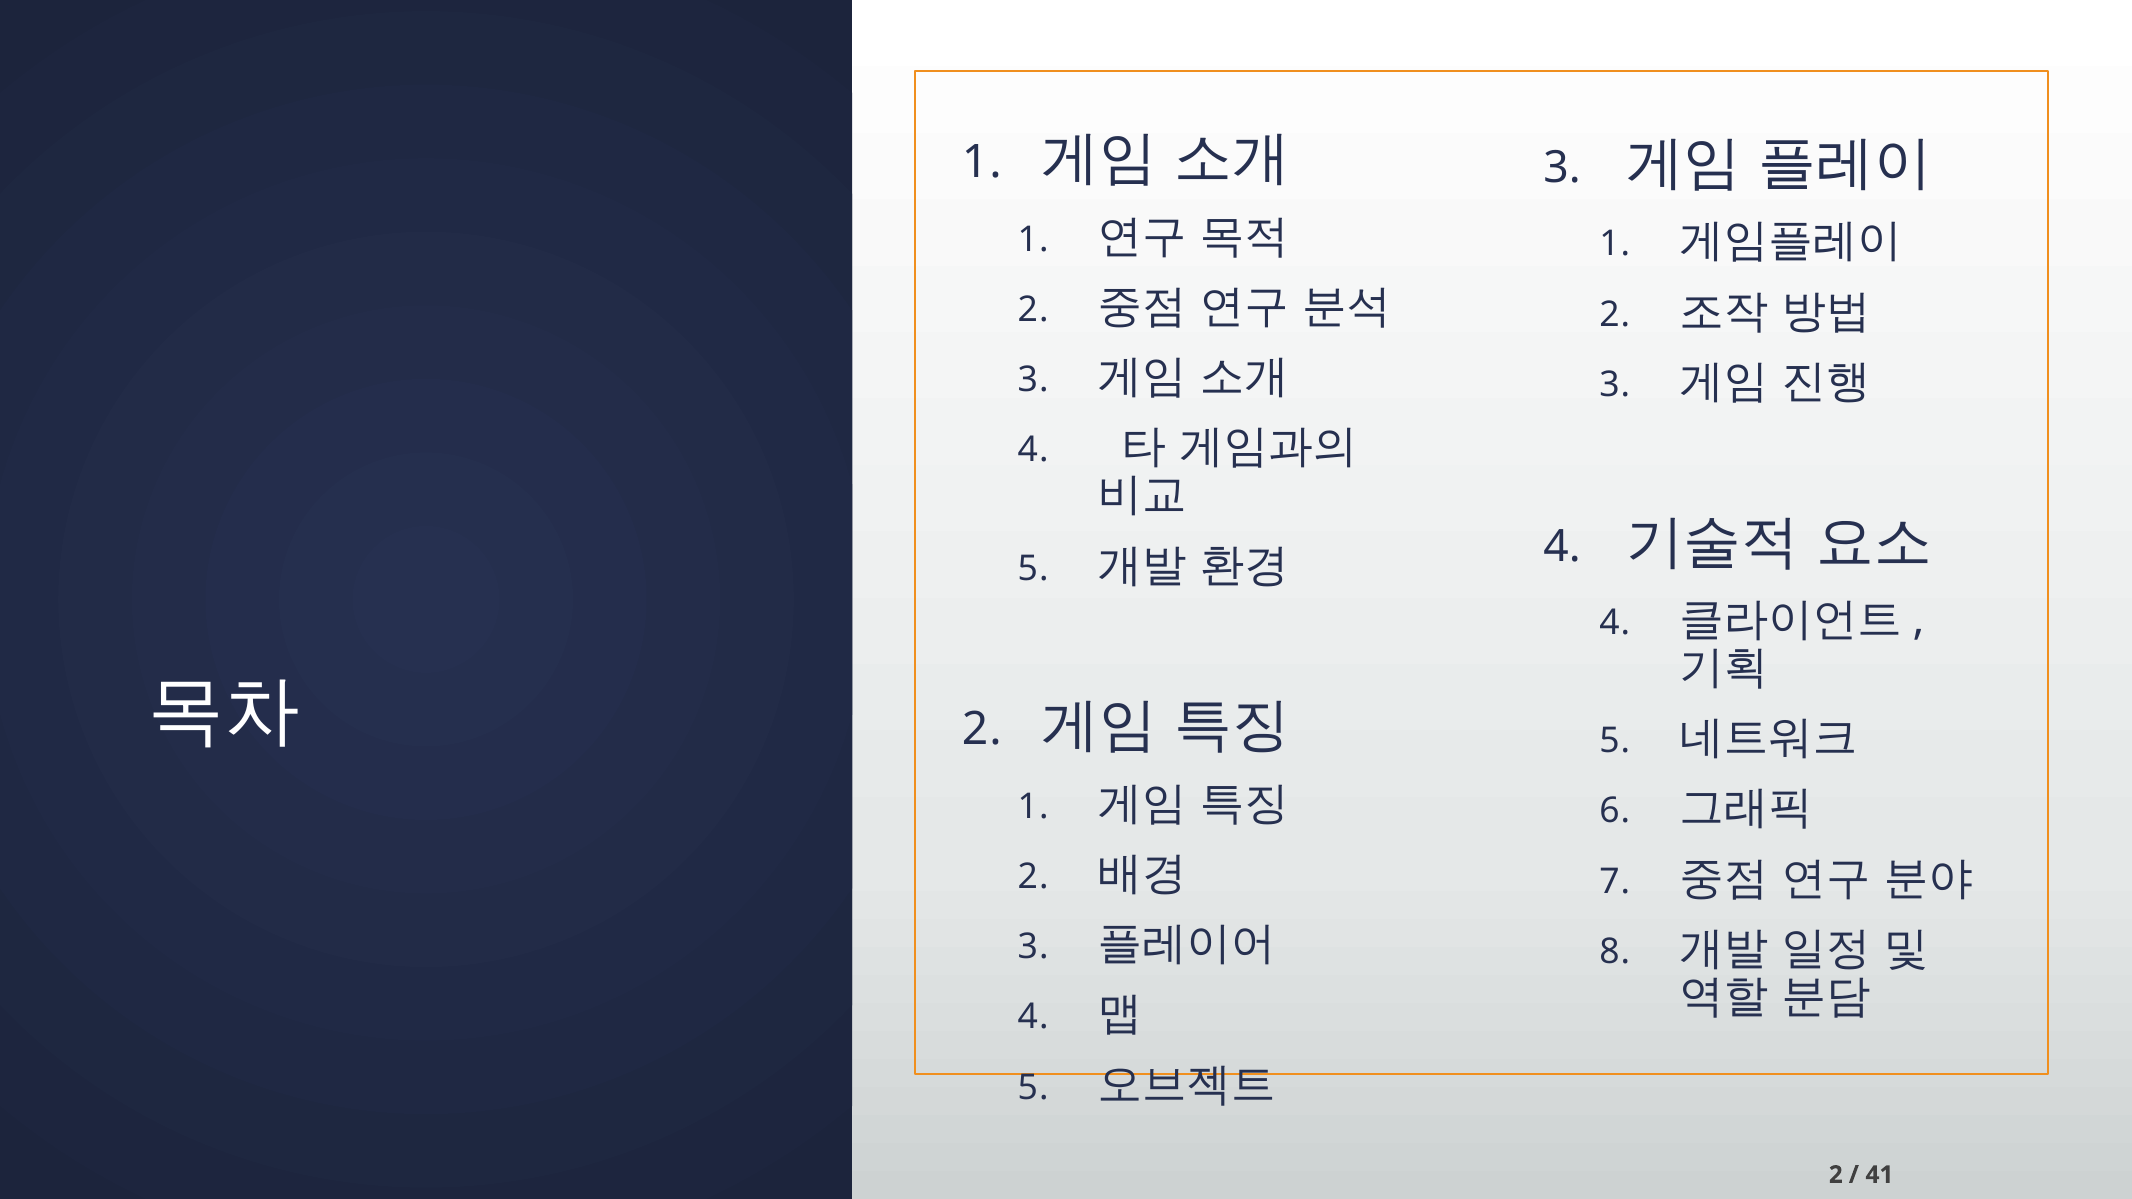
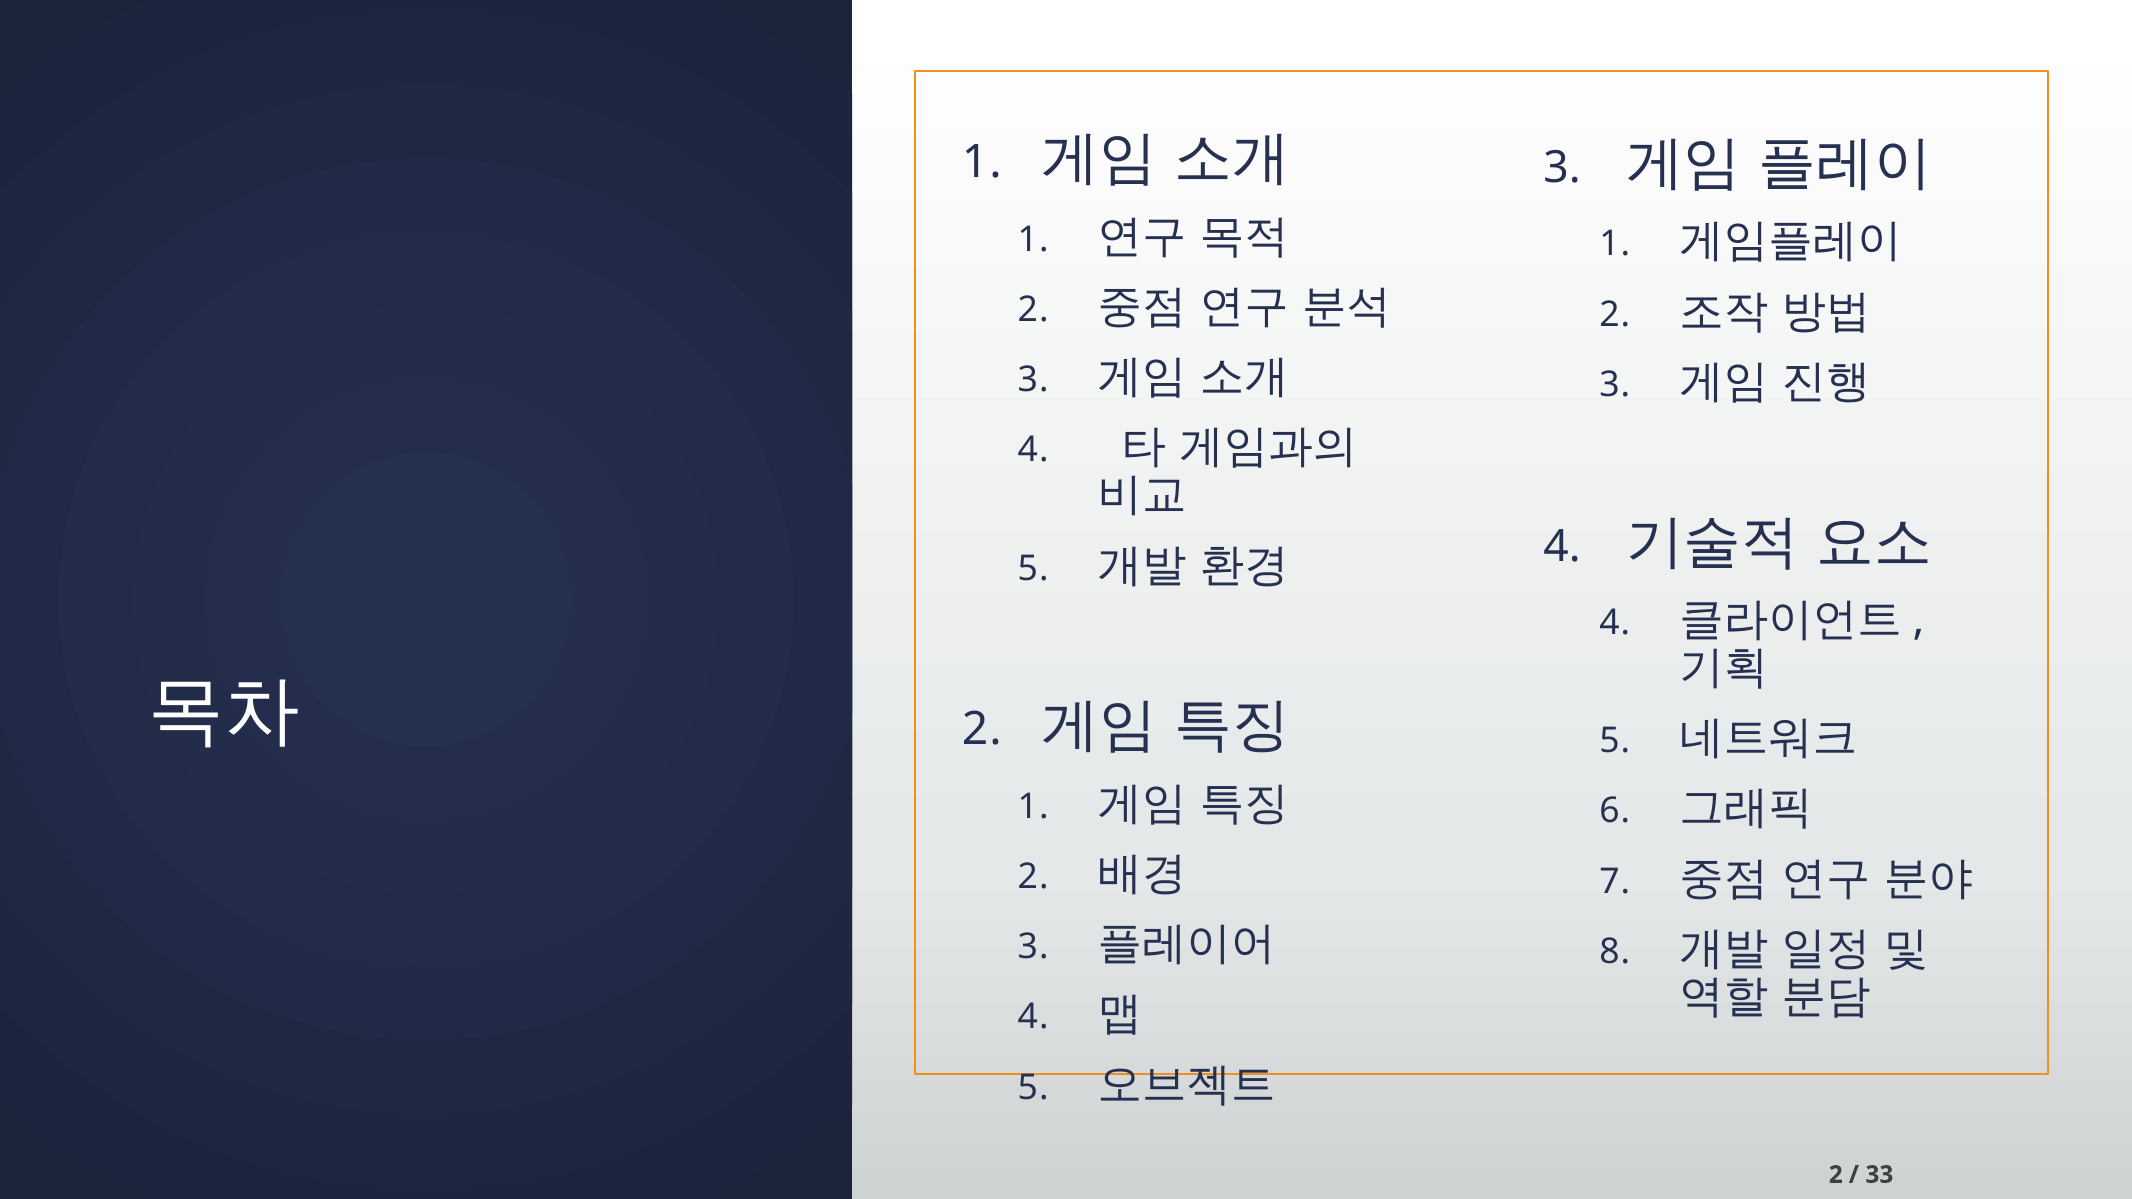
41: 41 -> 33
